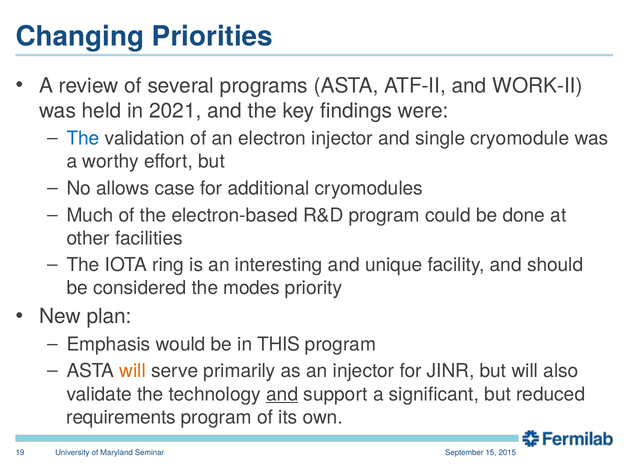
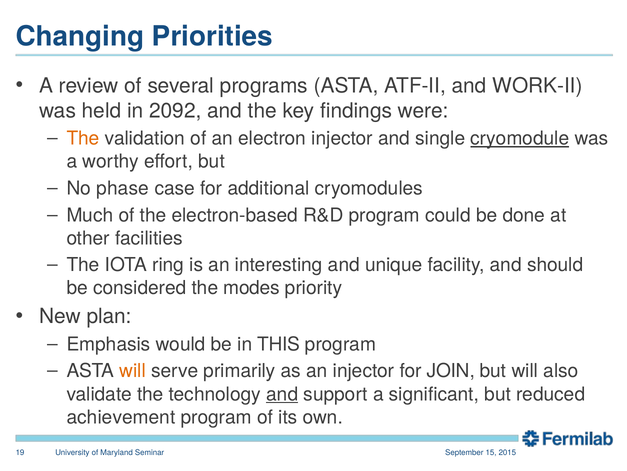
2021: 2021 -> 2092
The at (83, 138) colour: blue -> orange
cryomodule underline: none -> present
allows: allows -> phase
JINR: JINR -> JOIN
requirements: requirements -> achievement
